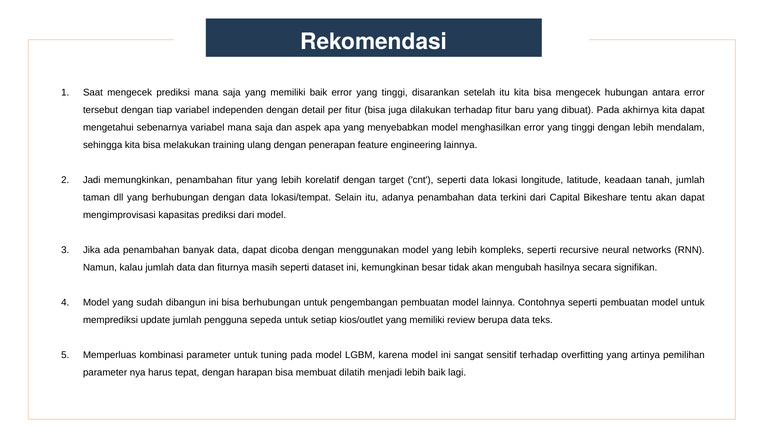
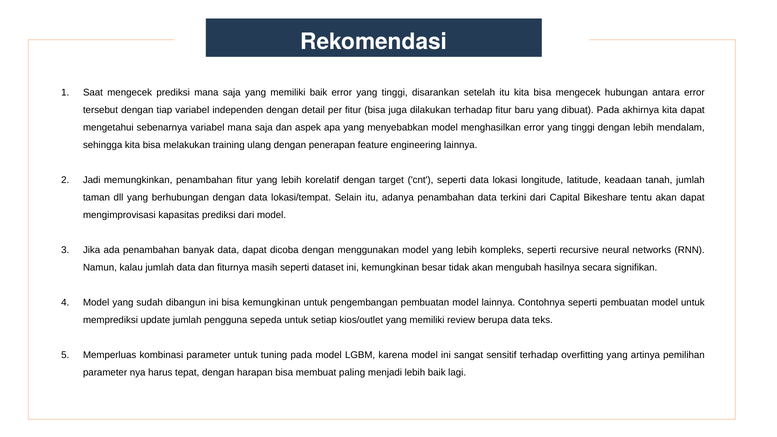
bisa berhubungan: berhubungan -> kemungkinan
dilatih: dilatih -> paling
